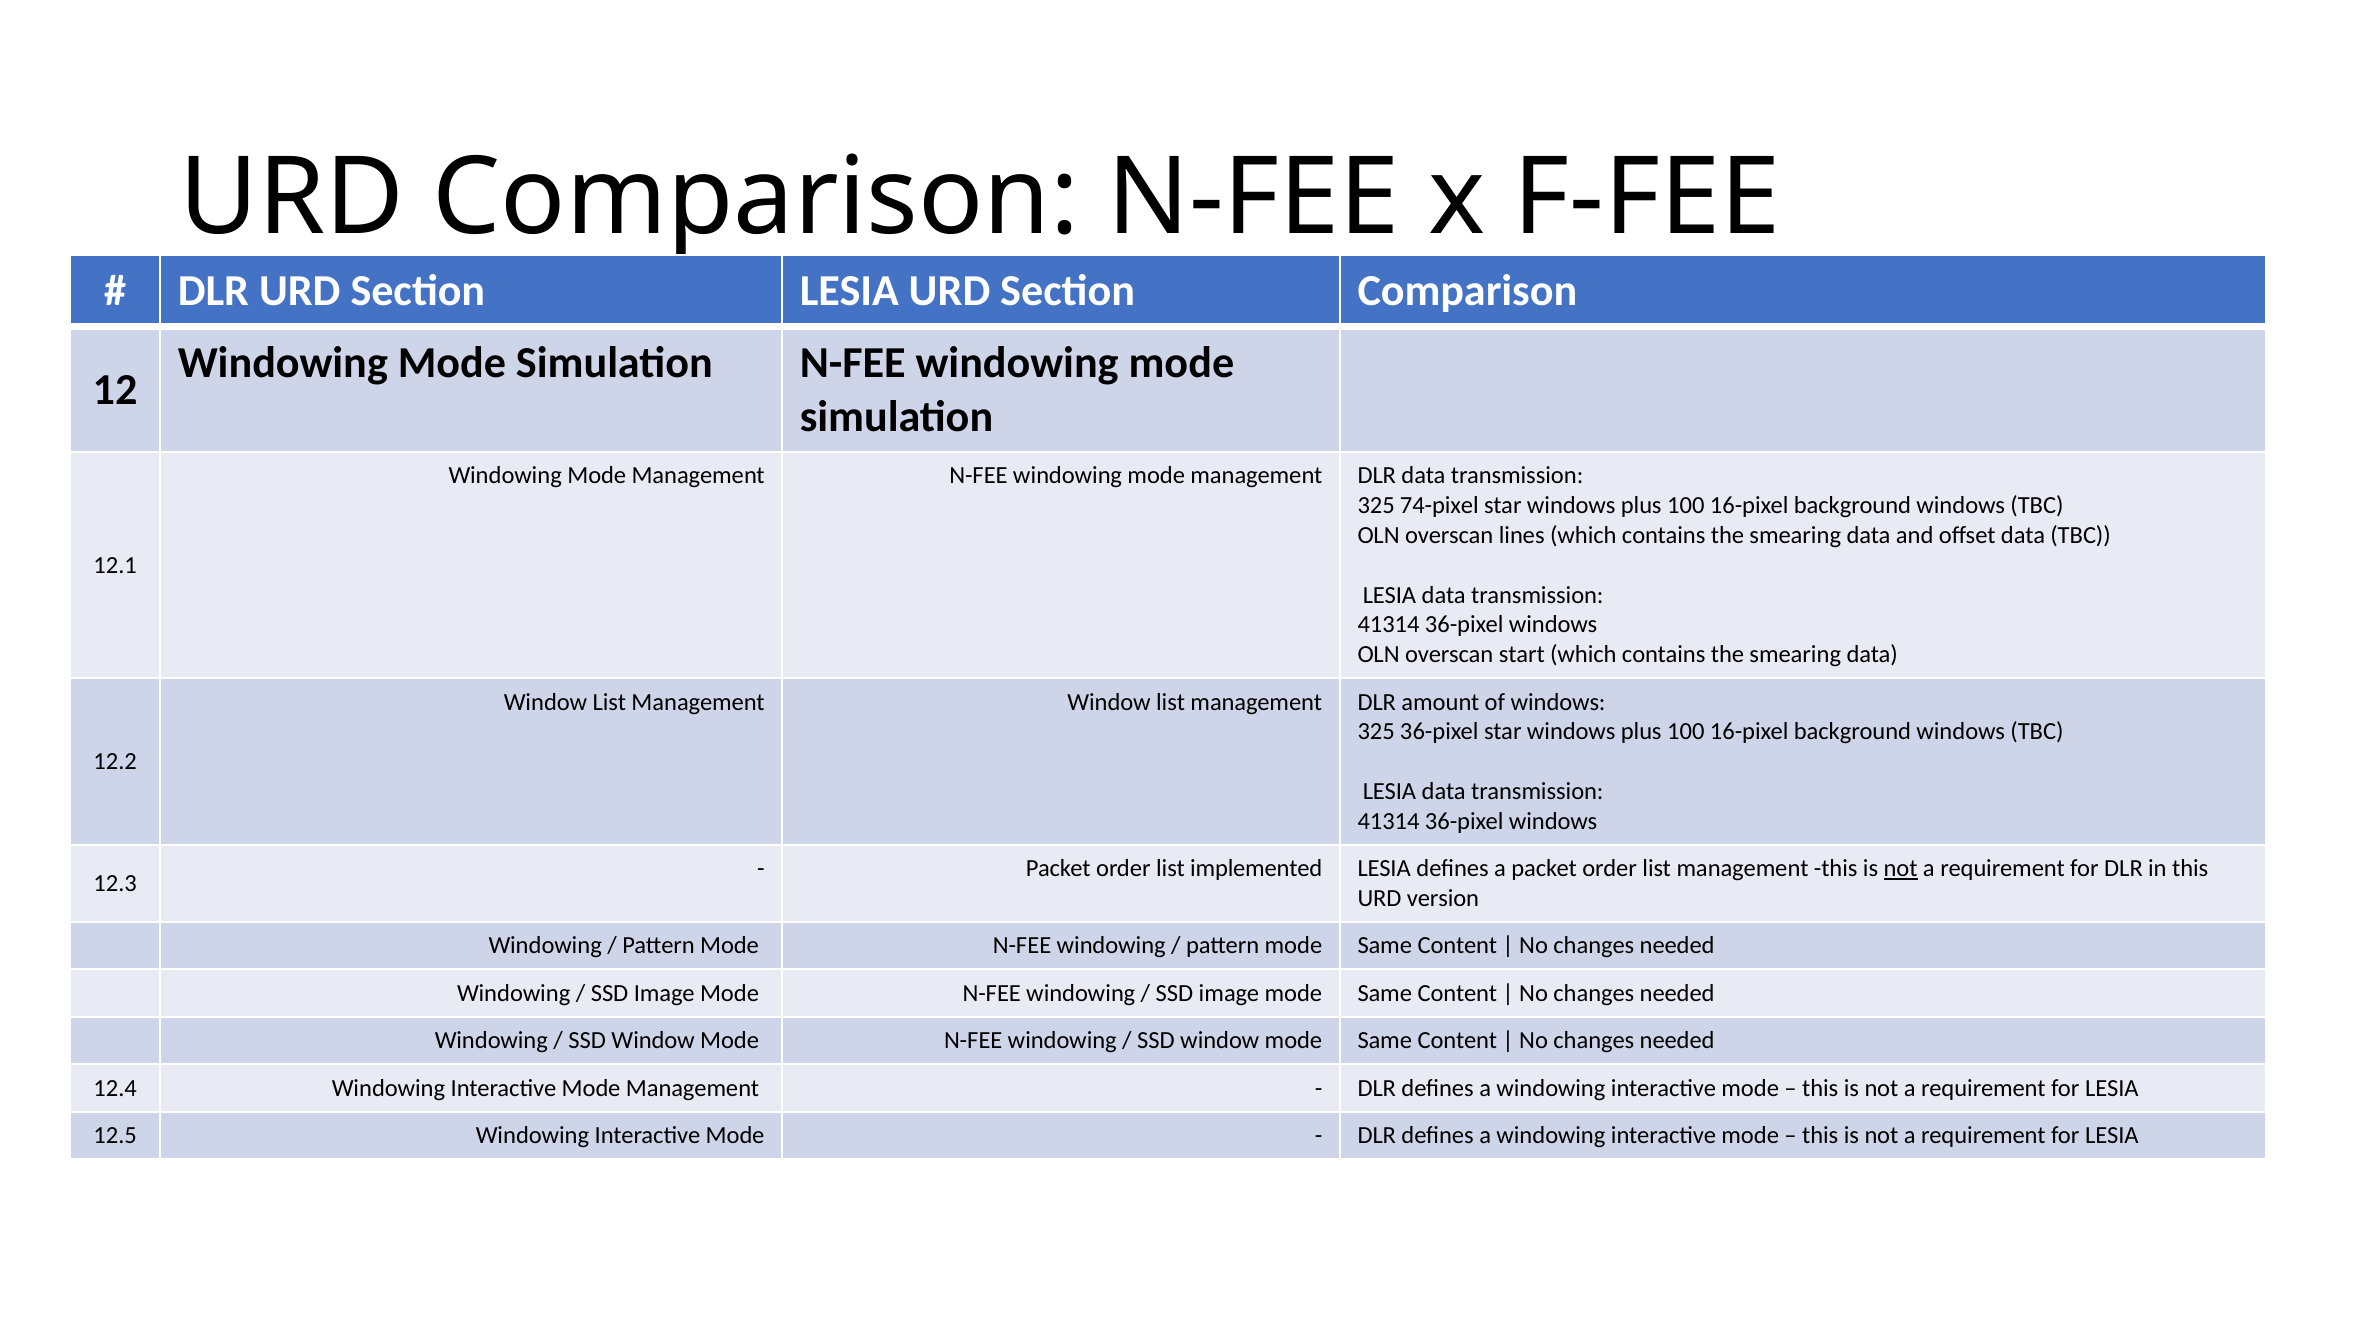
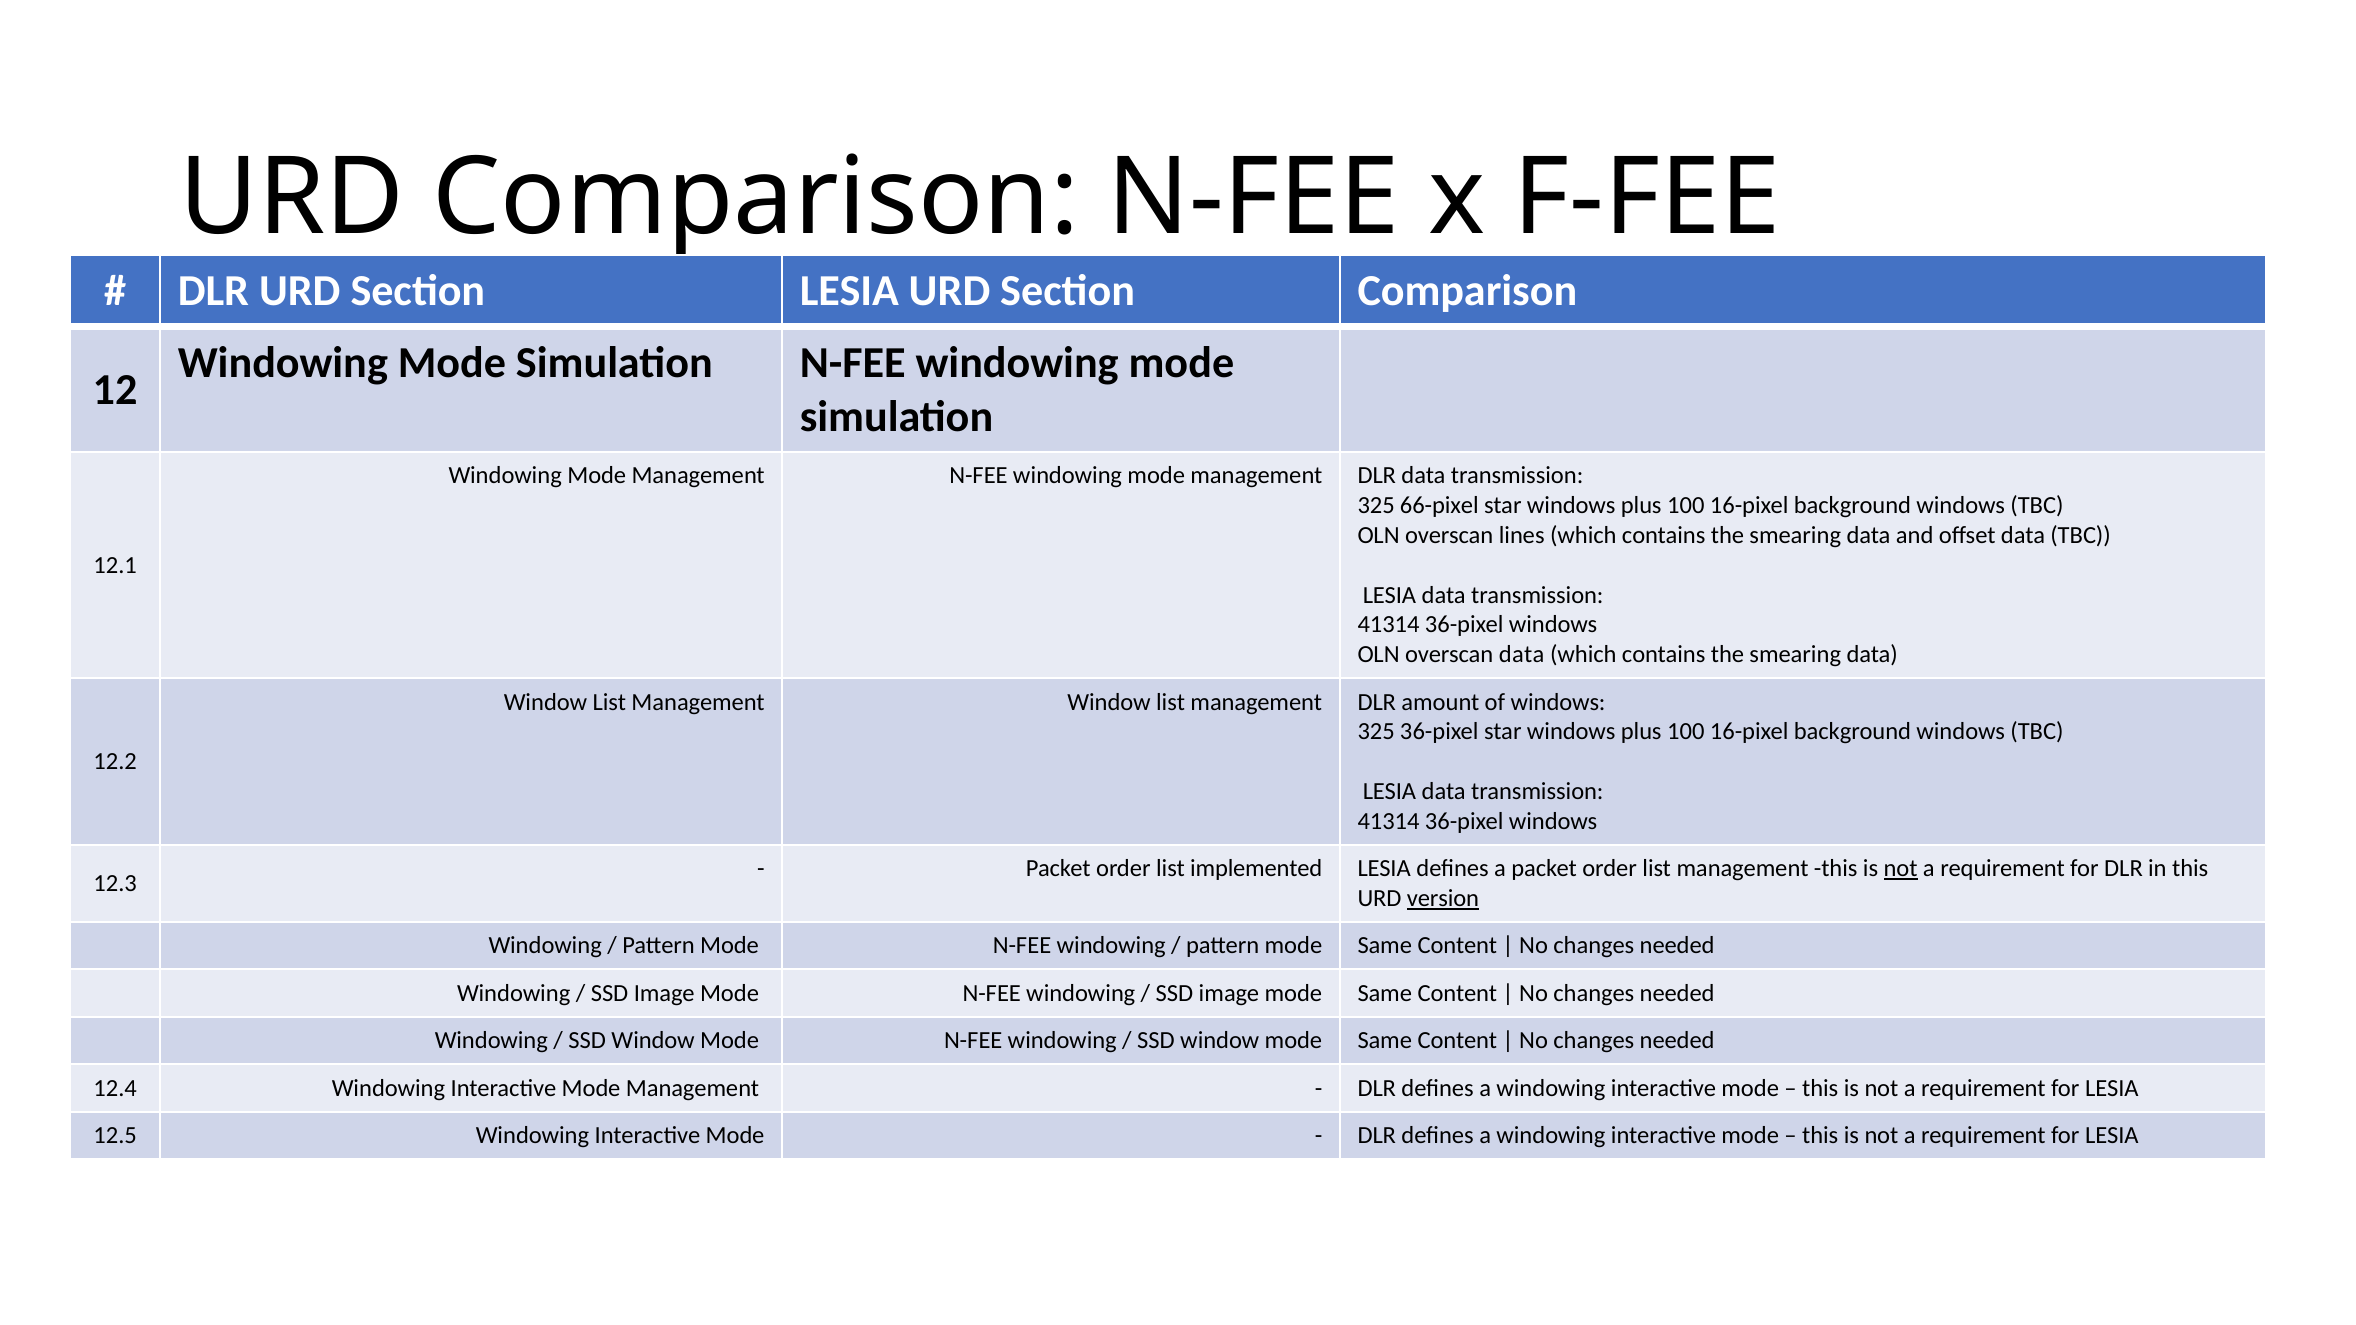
74-pixel: 74-pixel -> 66-pixel
overscan start: start -> data
version underline: none -> present
